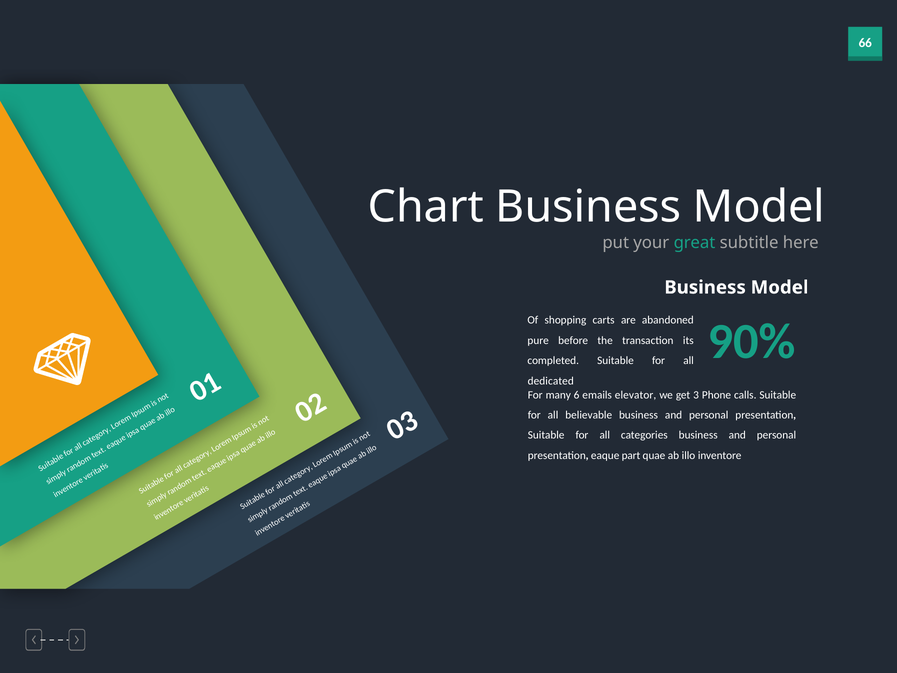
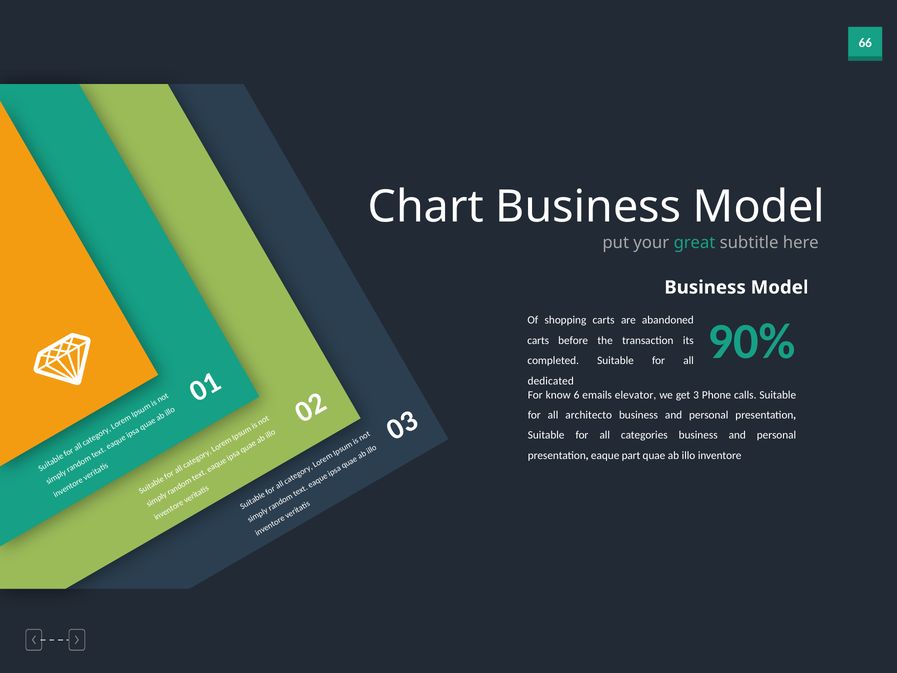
pure at (538, 340): pure -> carts
many: many -> know
believable: believable -> architecto
